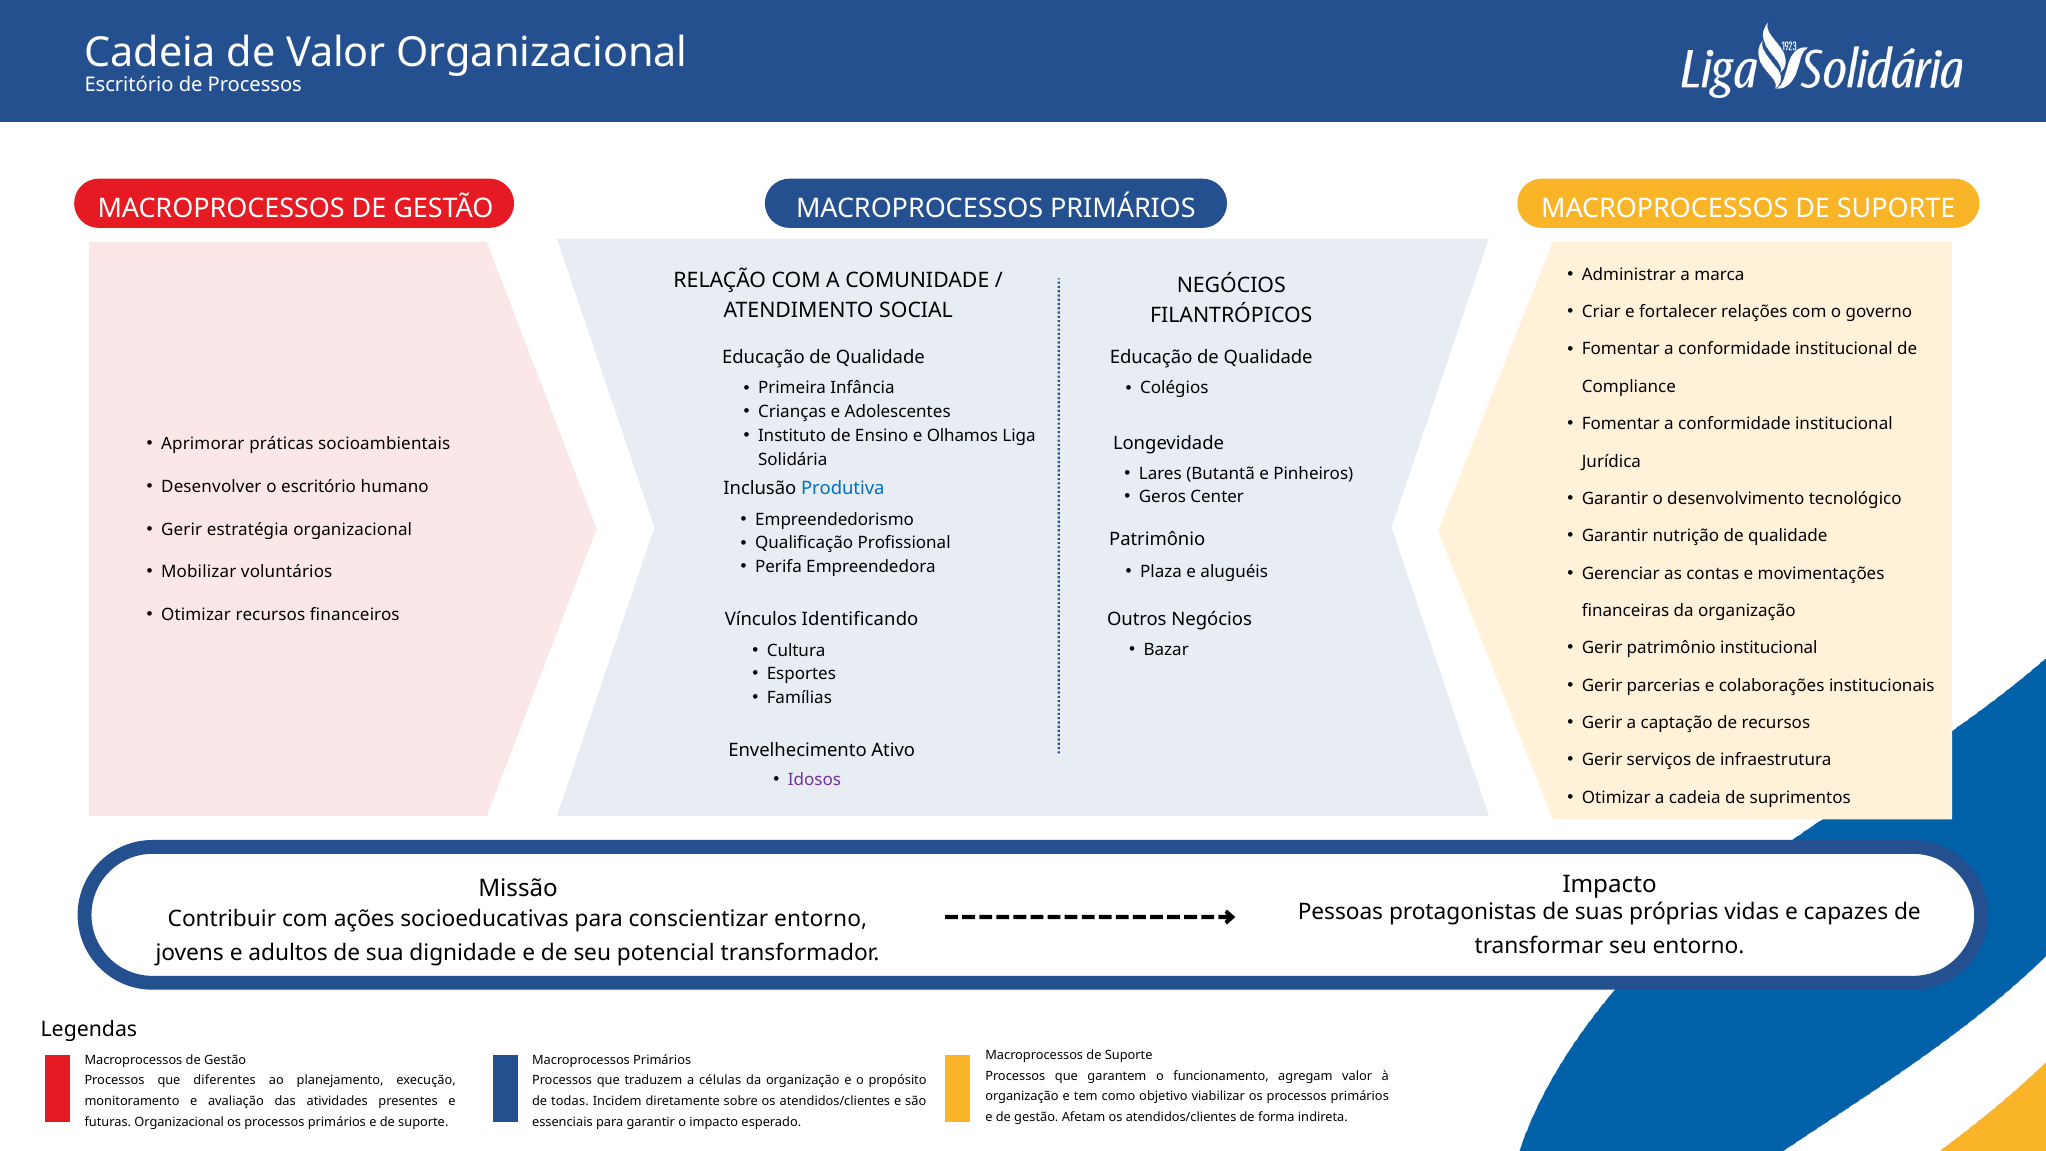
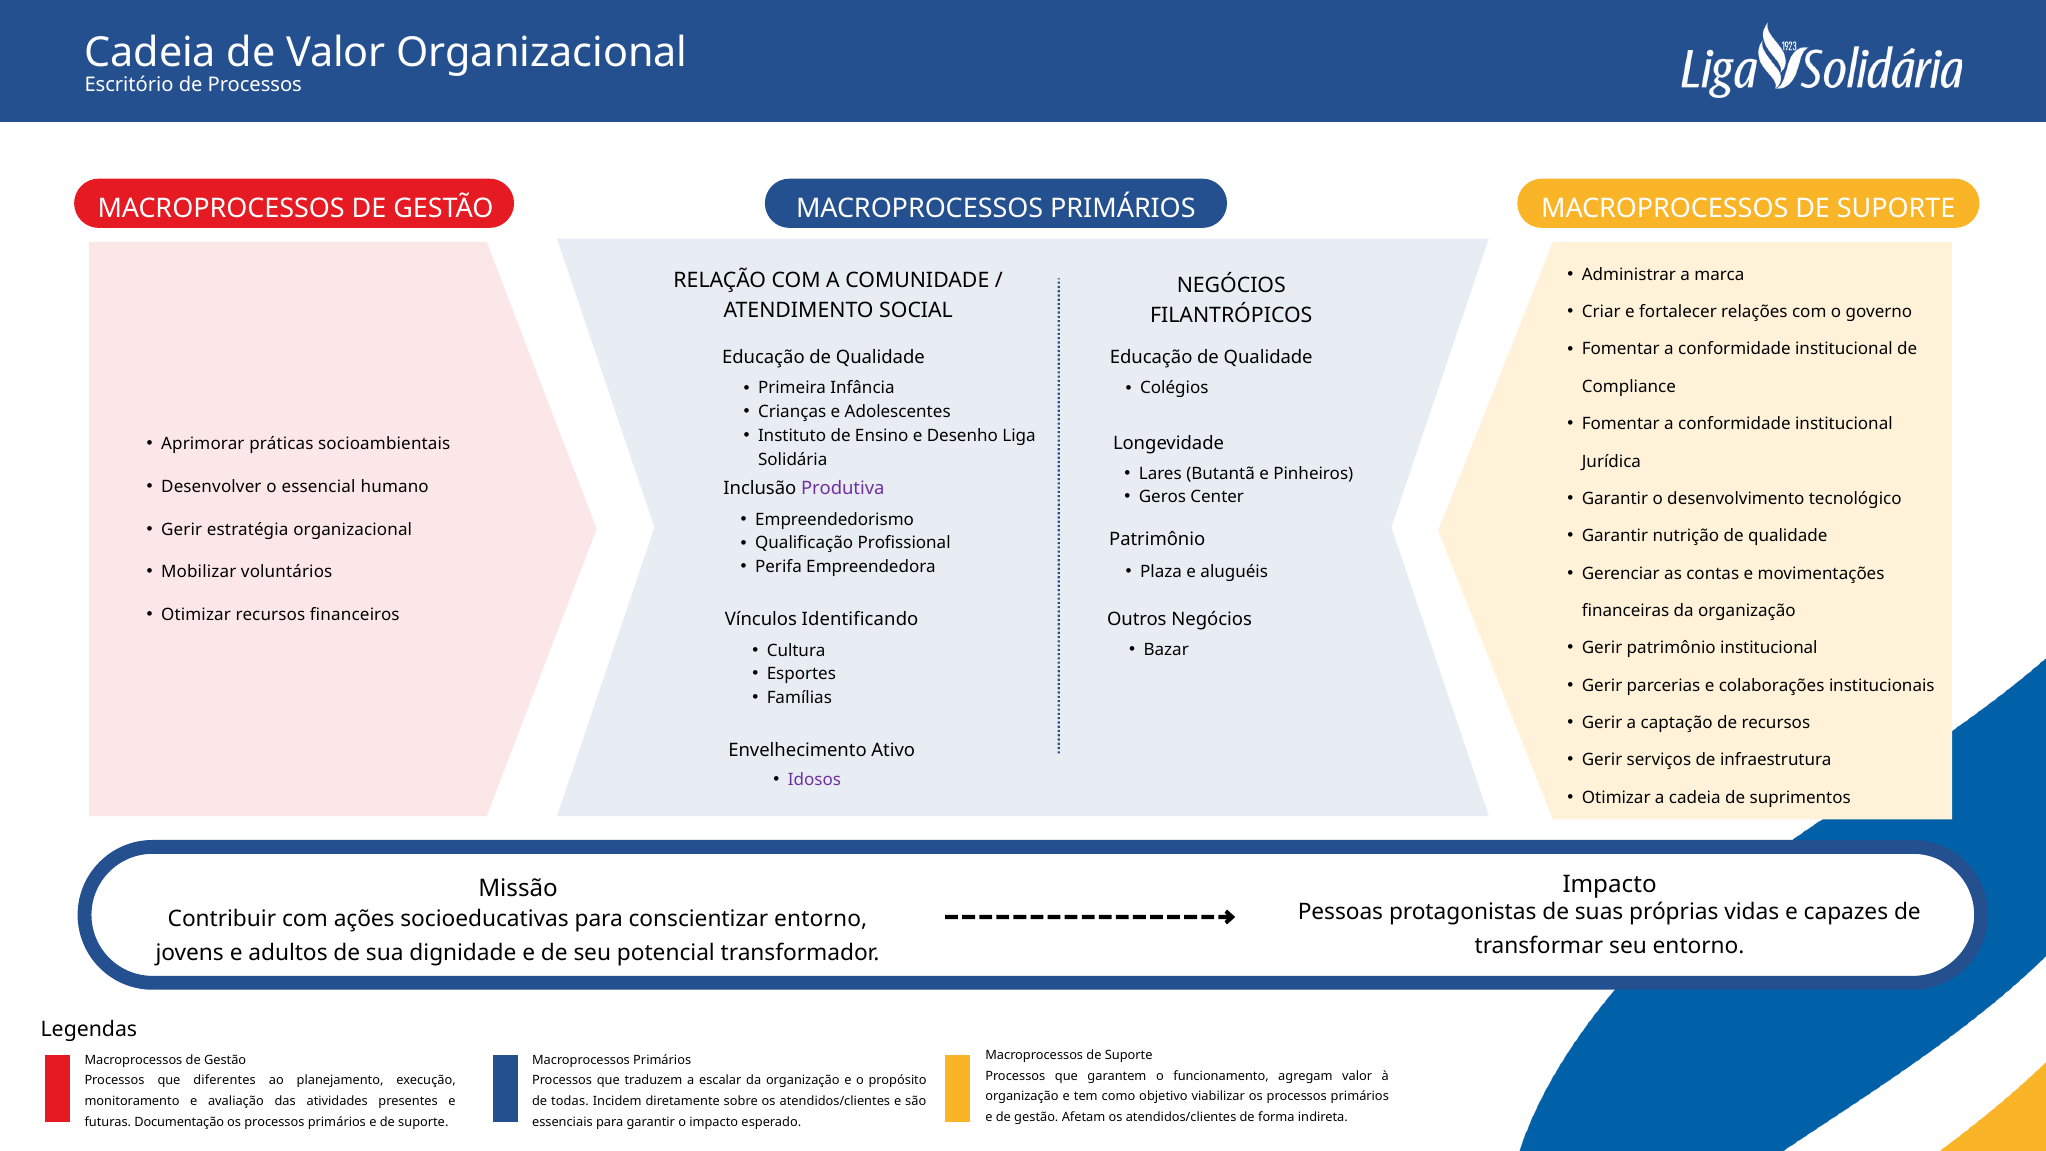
Olhamos: Olhamos -> Desenho
o escritório: escritório -> essencial
Produtiva colour: blue -> purple
células: células -> escalar
futuras Organizacional: Organizacional -> Documentação
